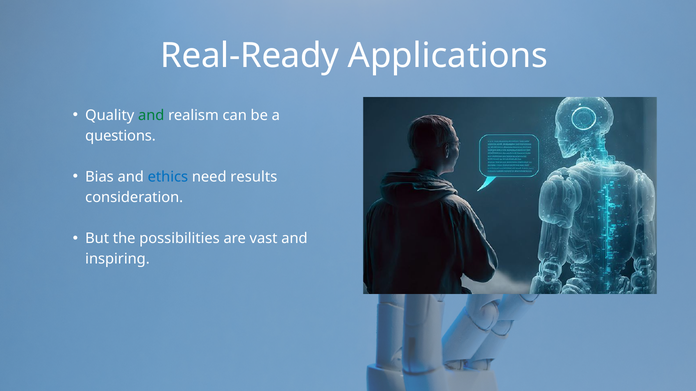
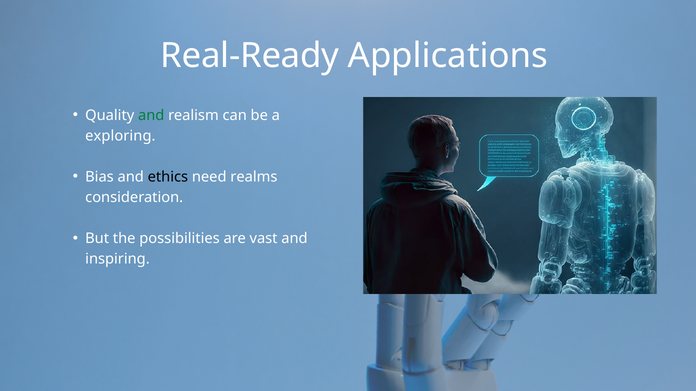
questions: questions -> exploring
ethics colour: blue -> black
results: results -> realms
